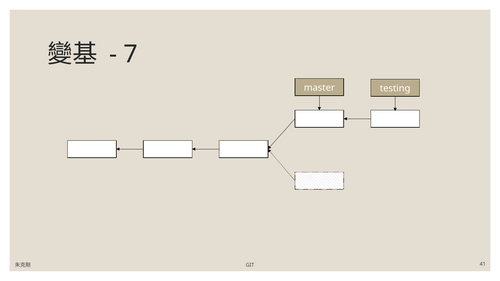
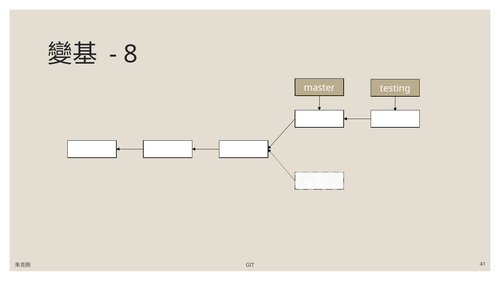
7: 7 -> 8
